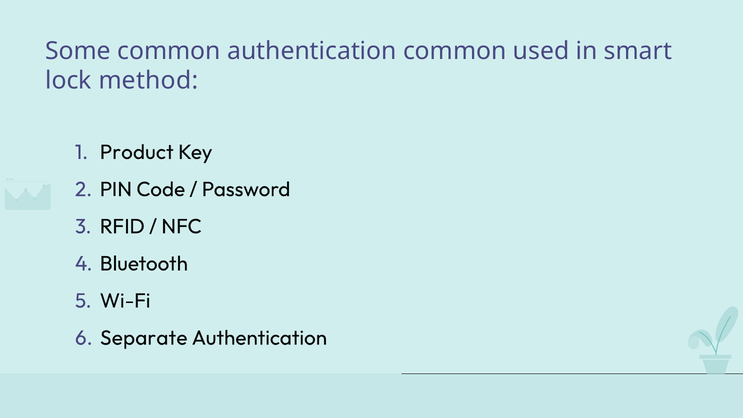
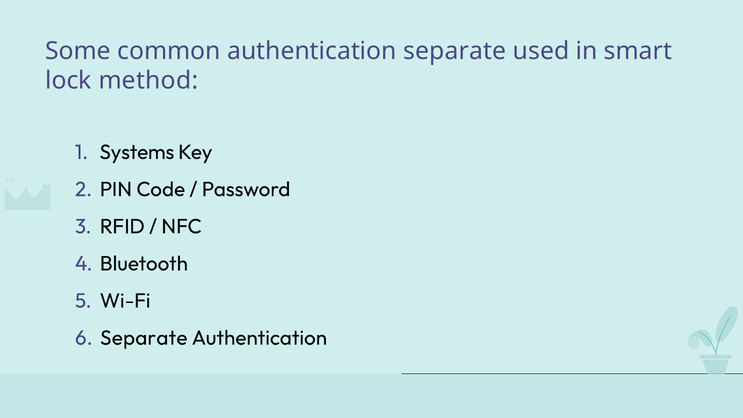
authentication common: common -> separate
Product: Product -> Systems
